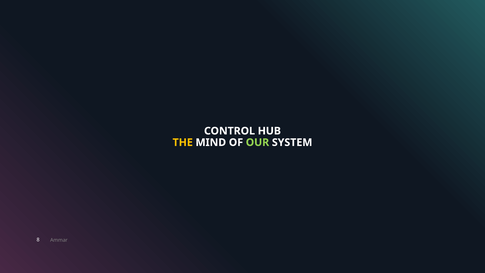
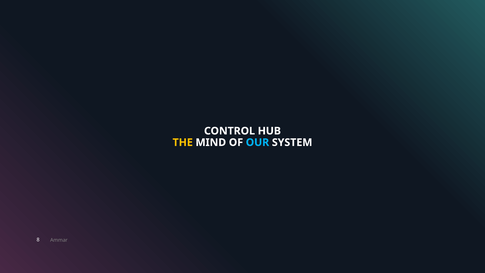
OUR colour: light green -> light blue
